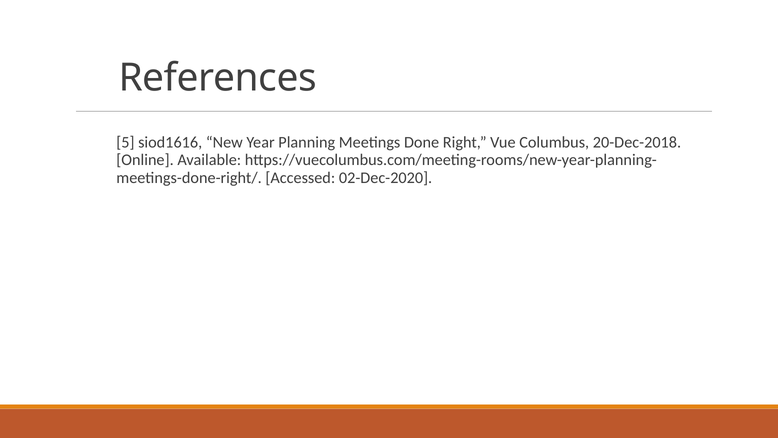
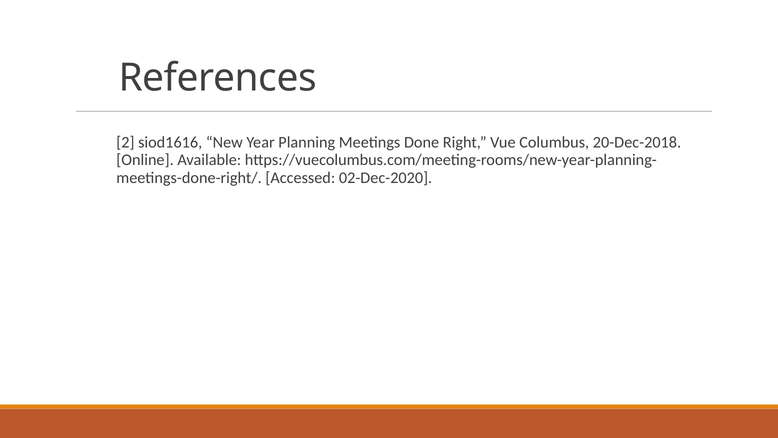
5: 5 -> 2
